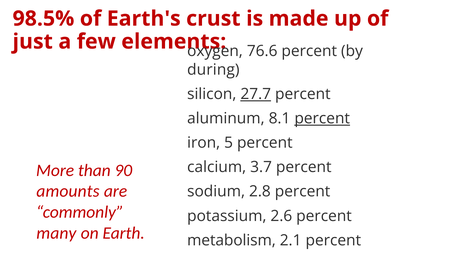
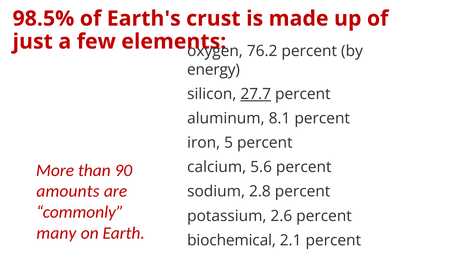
76.6: 76.6 -> 76.2
during: during -> energy
percent at (322, 118) underline: present -> none
3.7: 3.7 -> 5.6
metabolism: metabolism -> biochemical
